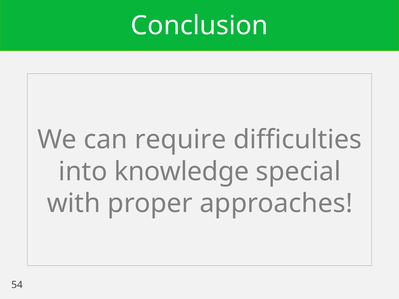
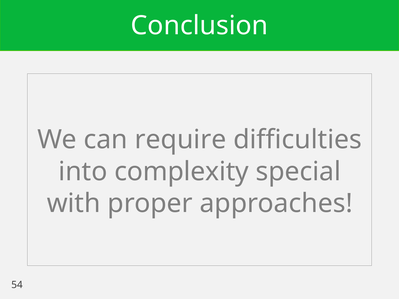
knowledge: knowledge -> complexity
